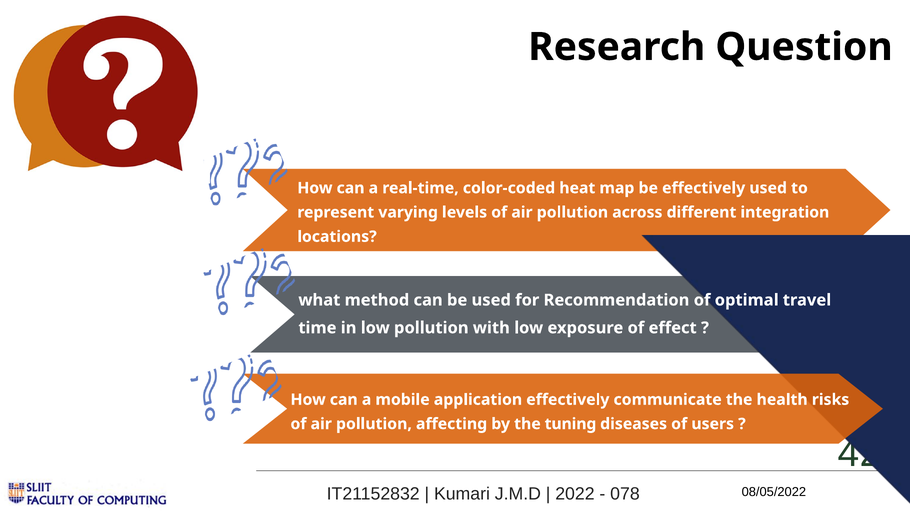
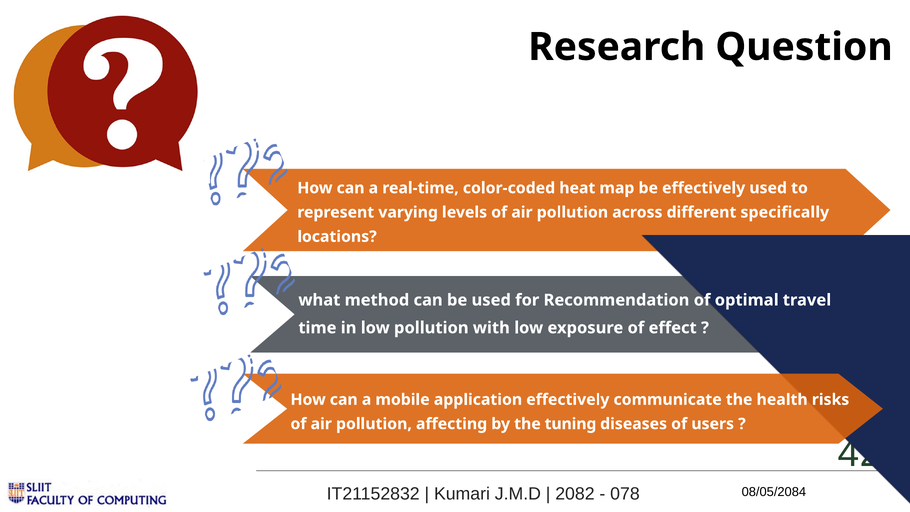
integration: integration -> specifically
2022: 2022 -> 2082
08/05/2022: 08/05/2022 -> 08/05/2084
